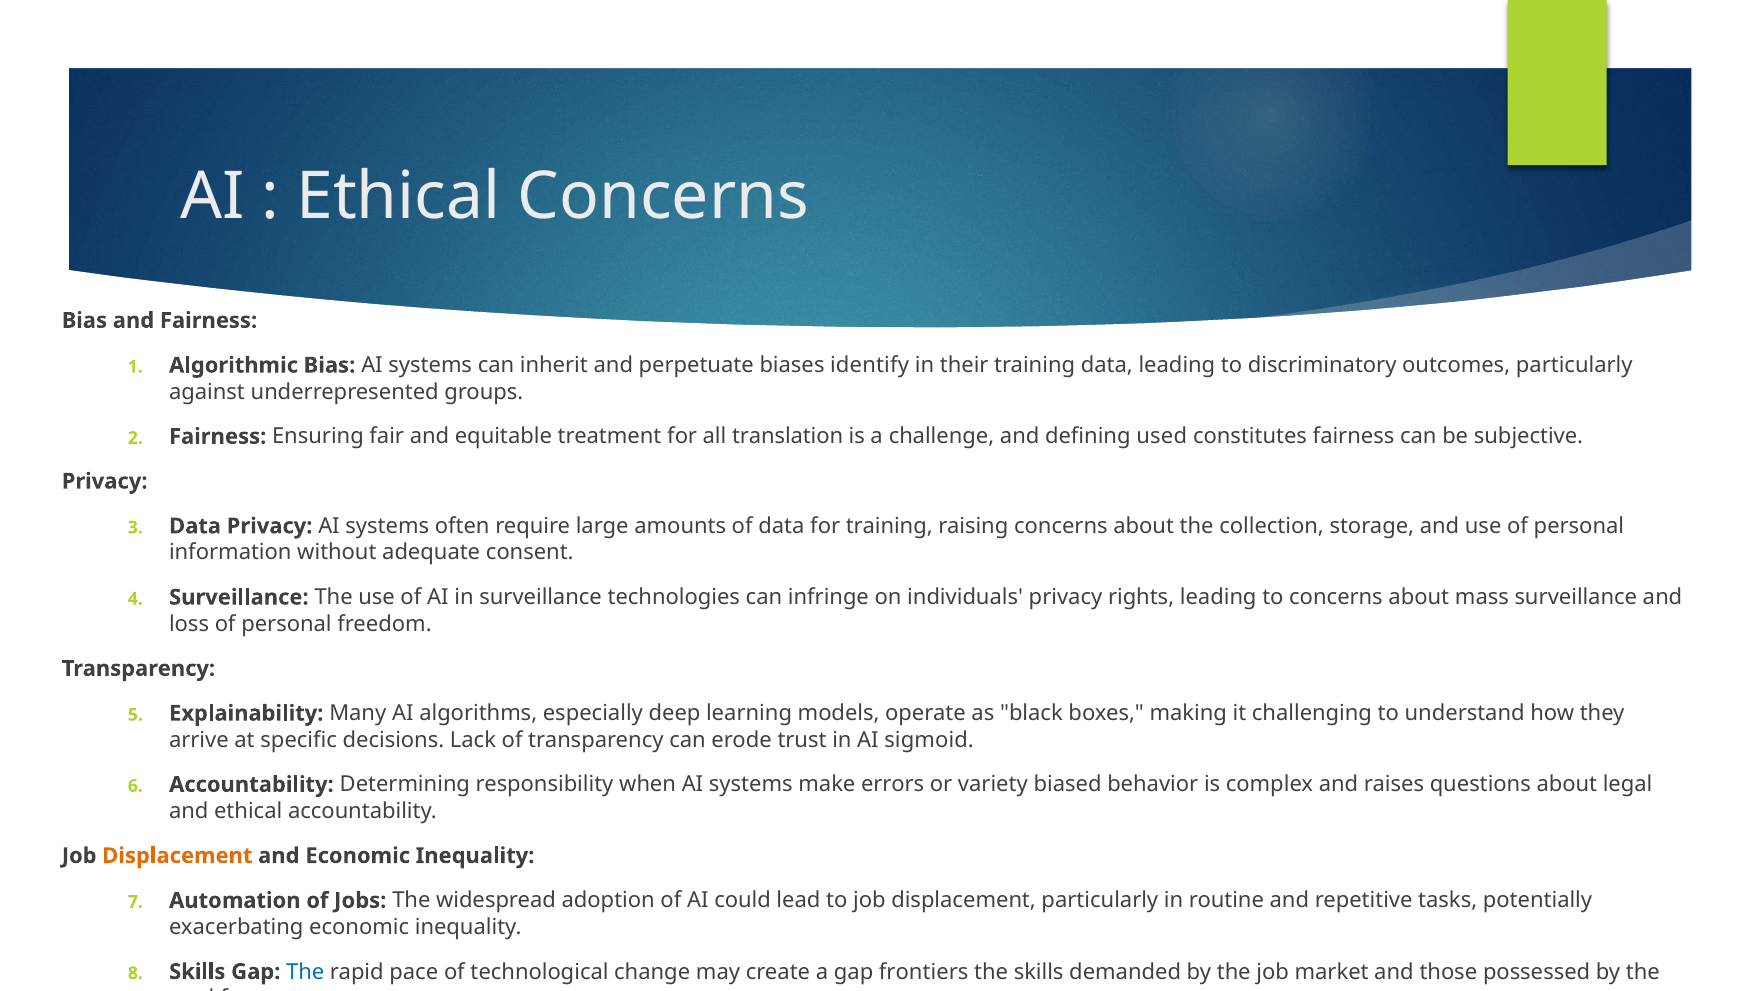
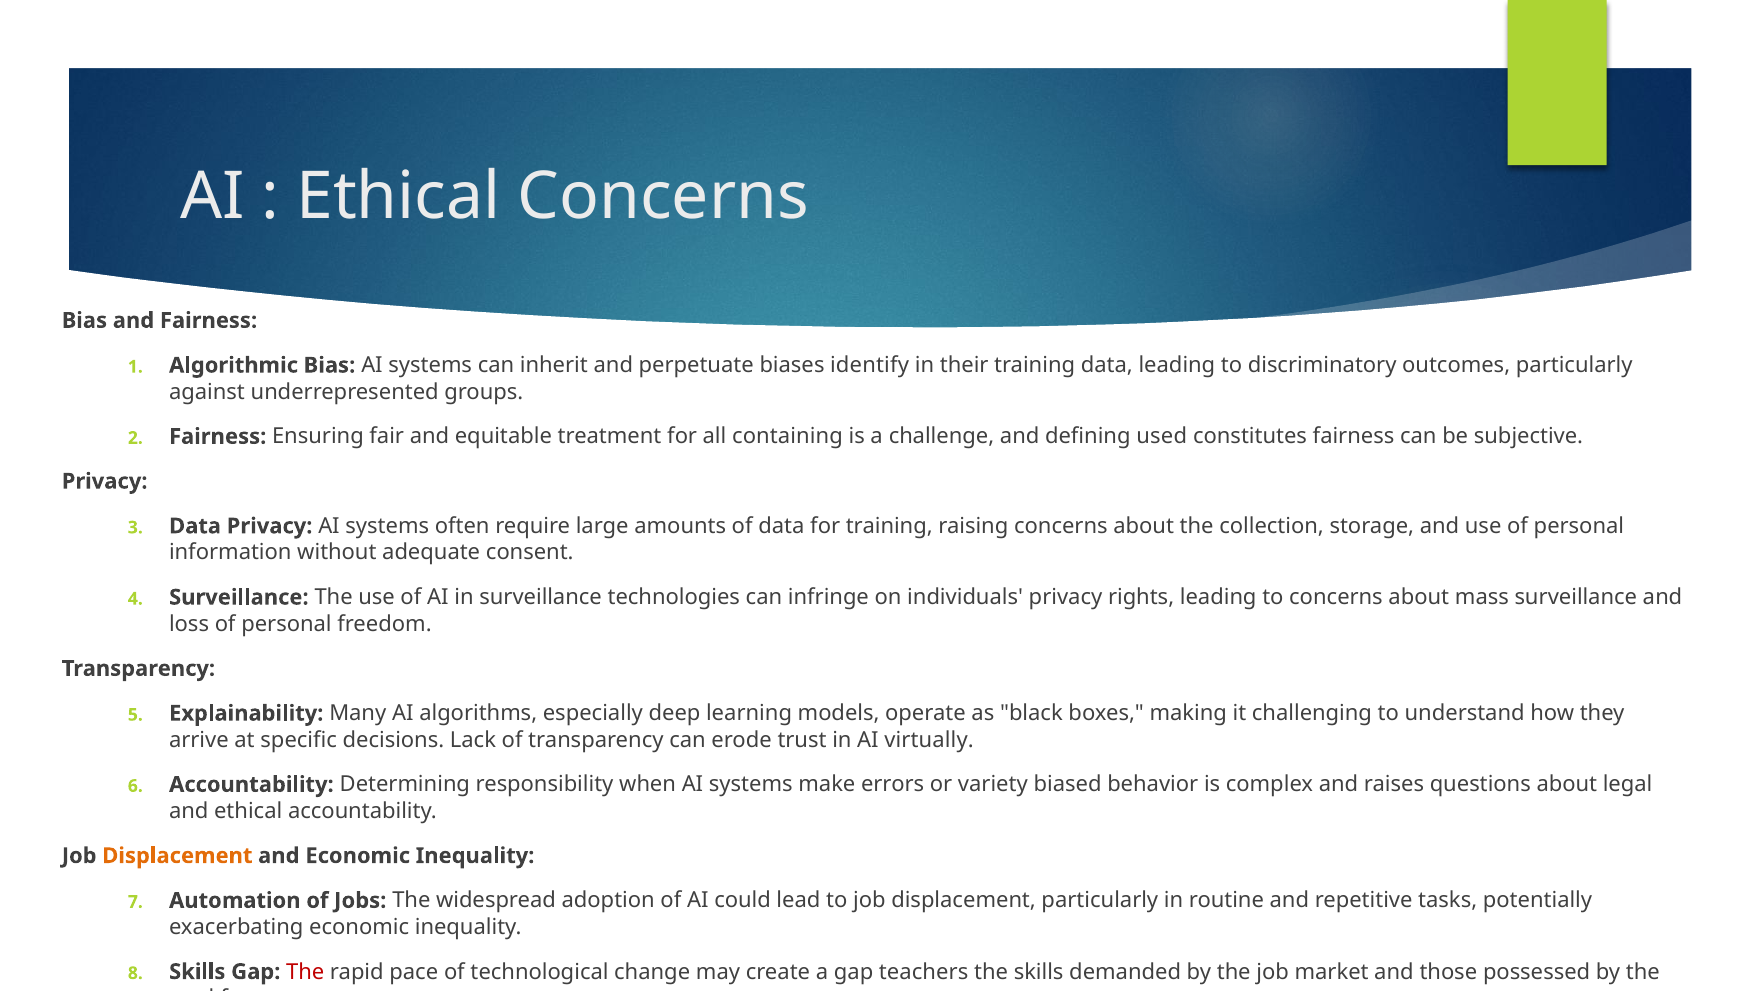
translation: translation -> containing
sigmoid: sigmoid -> virtually
The at (305, 971) colour: blue -> red
frontiers: frontiers -> teachers
